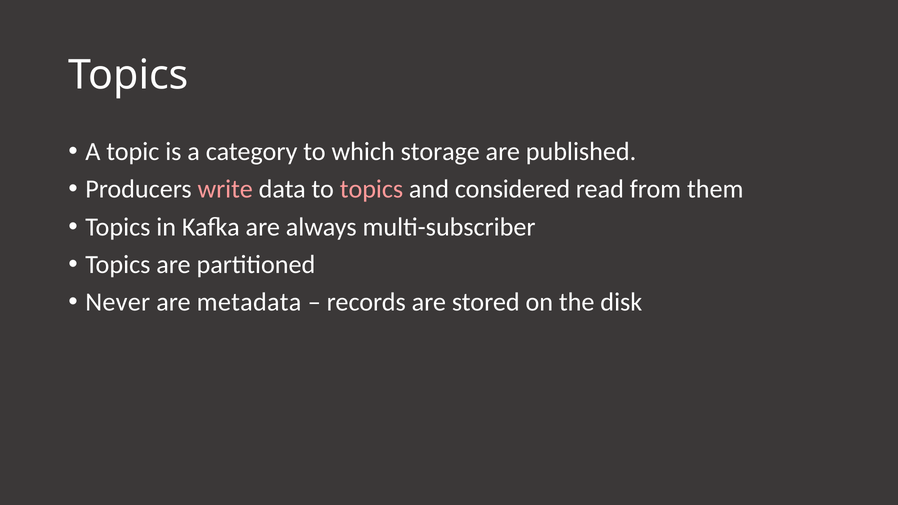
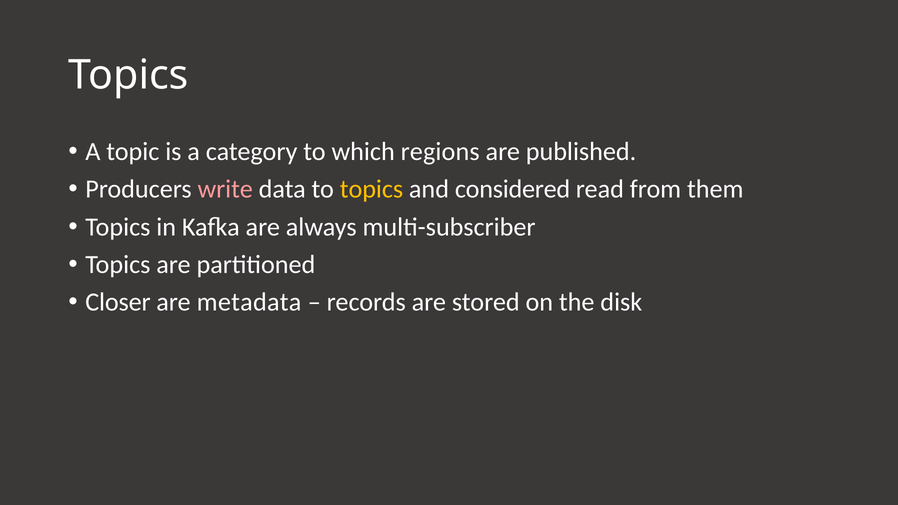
storage: storage -> regions
topics at (372, 189) colour: pink -> yellow
Never: Never -> Closer
